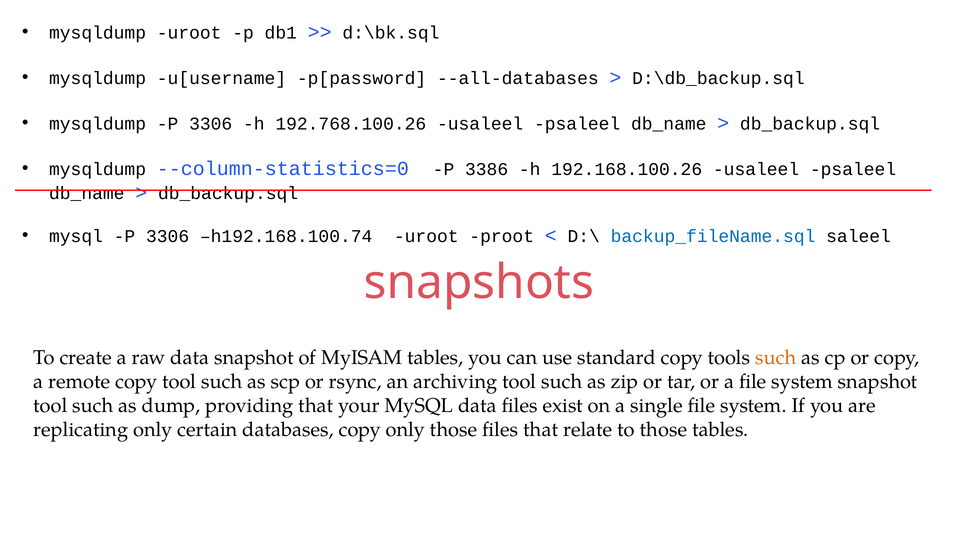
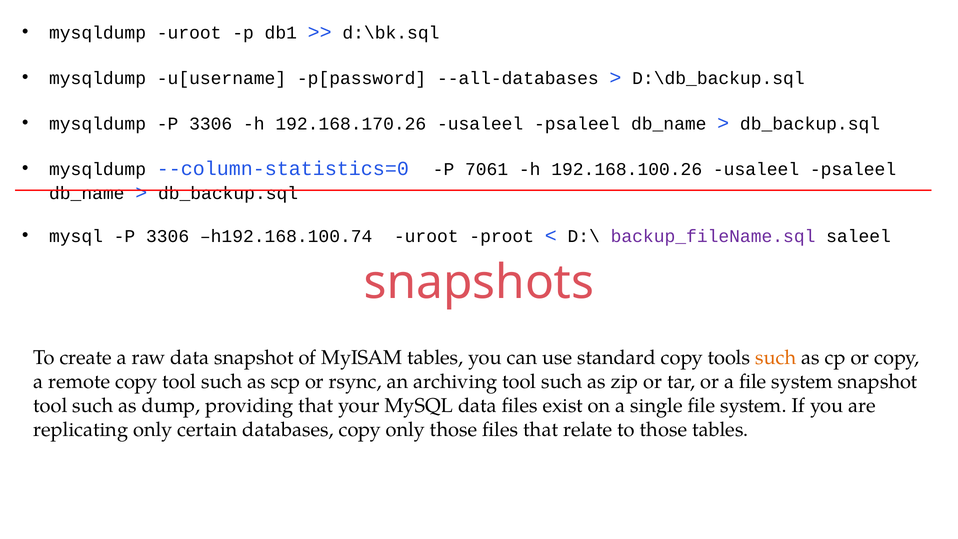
192.768.100.26: 192.768.100.26 -> 192.168.170.26
3386: 3386 -> 7061
backup_fileName.sql colour: blue -> purple
